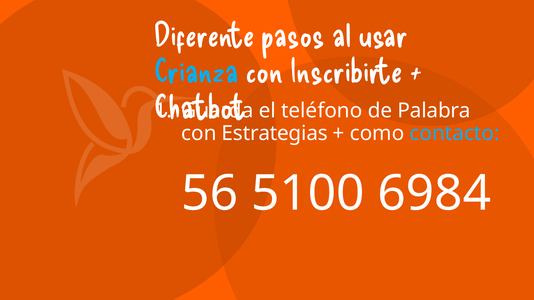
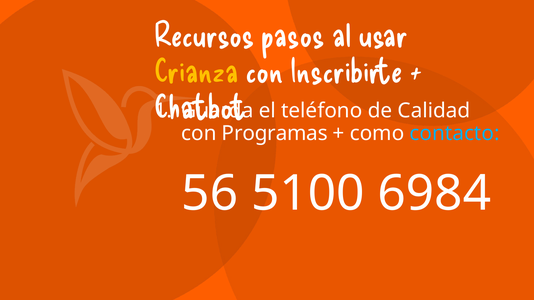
Diferente: Diferente -> Recursos
Crianza colour: light blue -> yellow
Palabra: Palabra -> Calidad
Estrategias: Estrategias -> Programas
